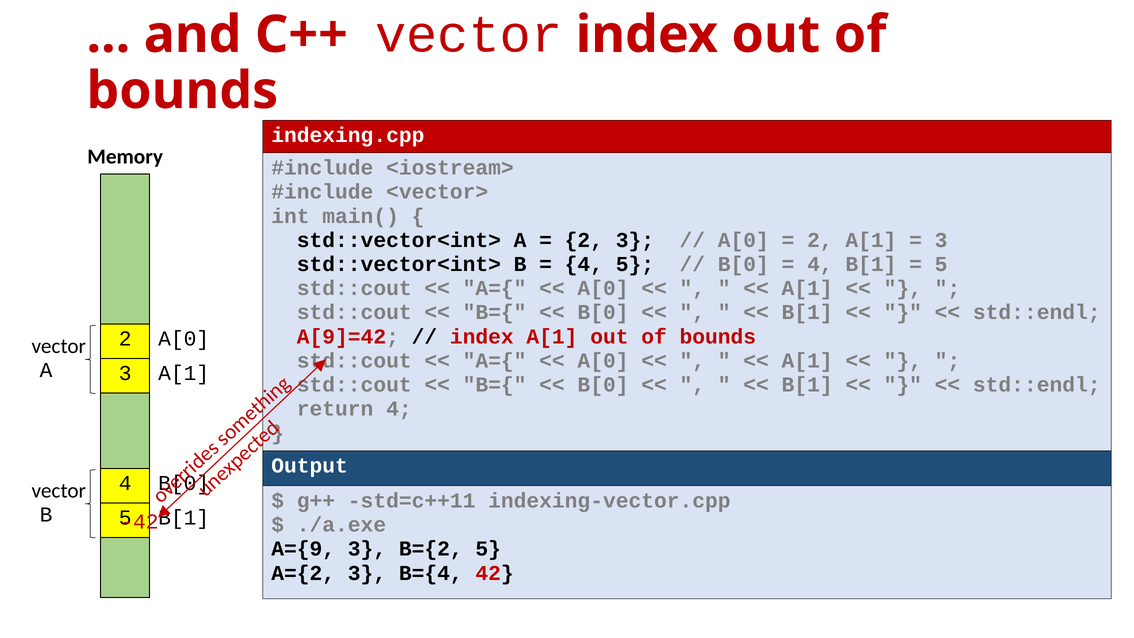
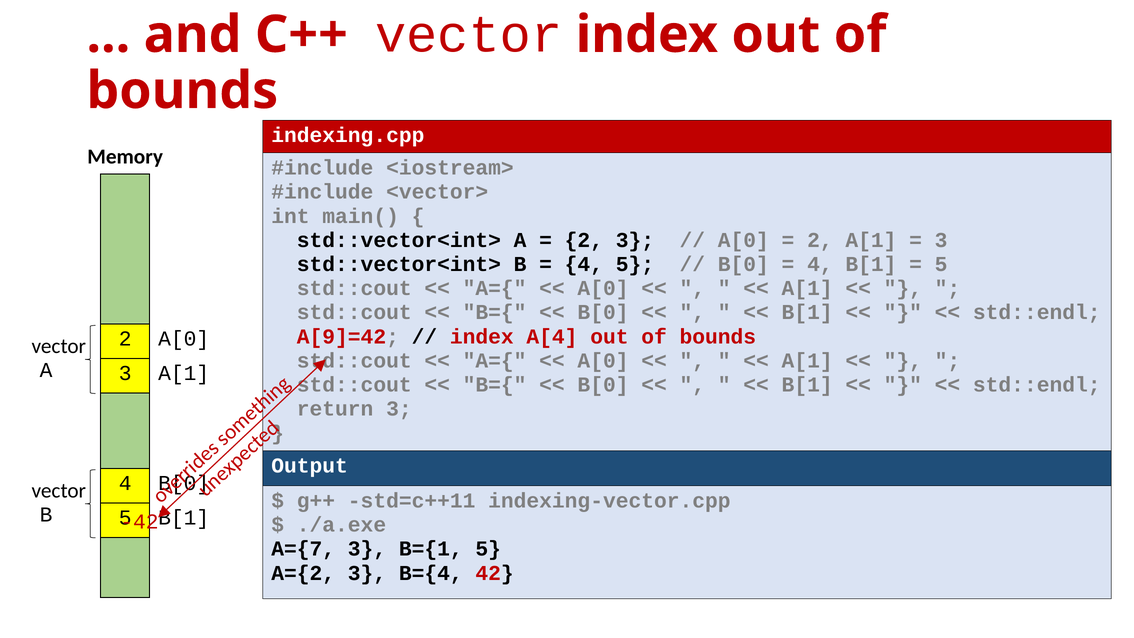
index A[1: A[1 -> A[4
return 4: 4 -> 3
A={9: A={9 -> A={7
B={2: B={2 -> B={1
